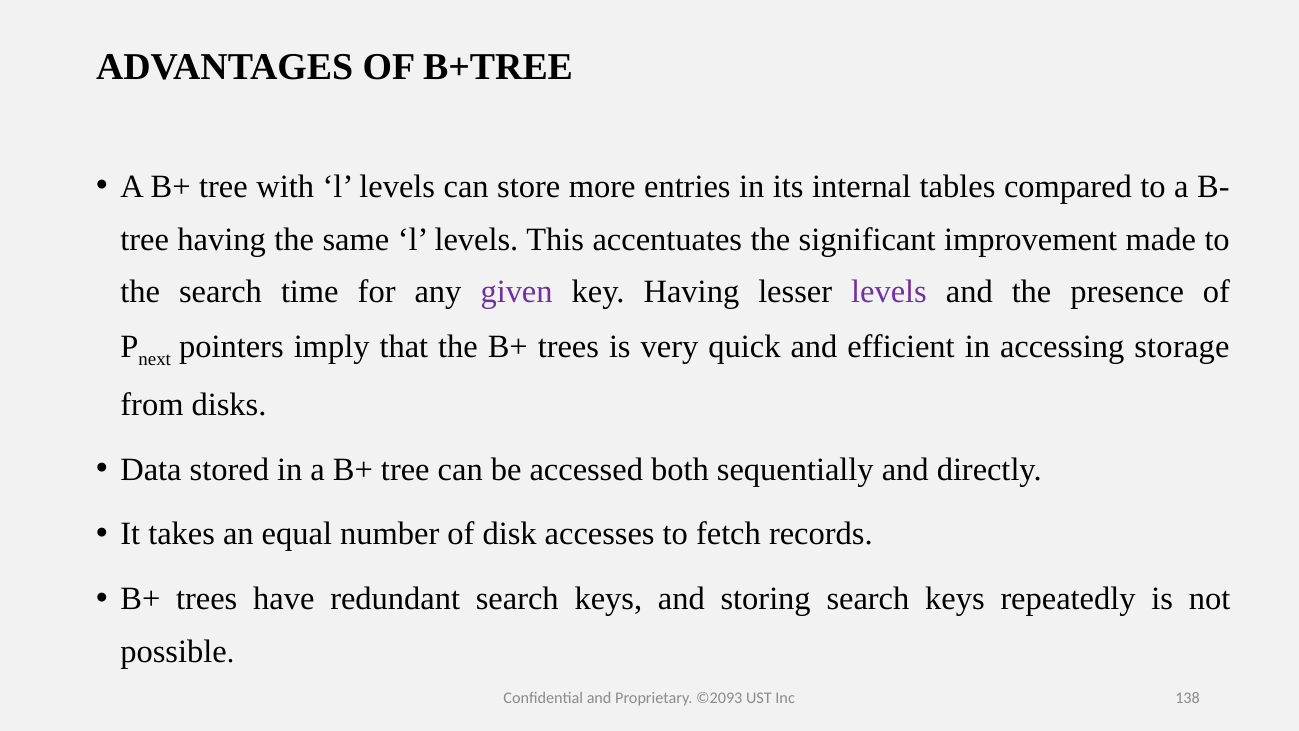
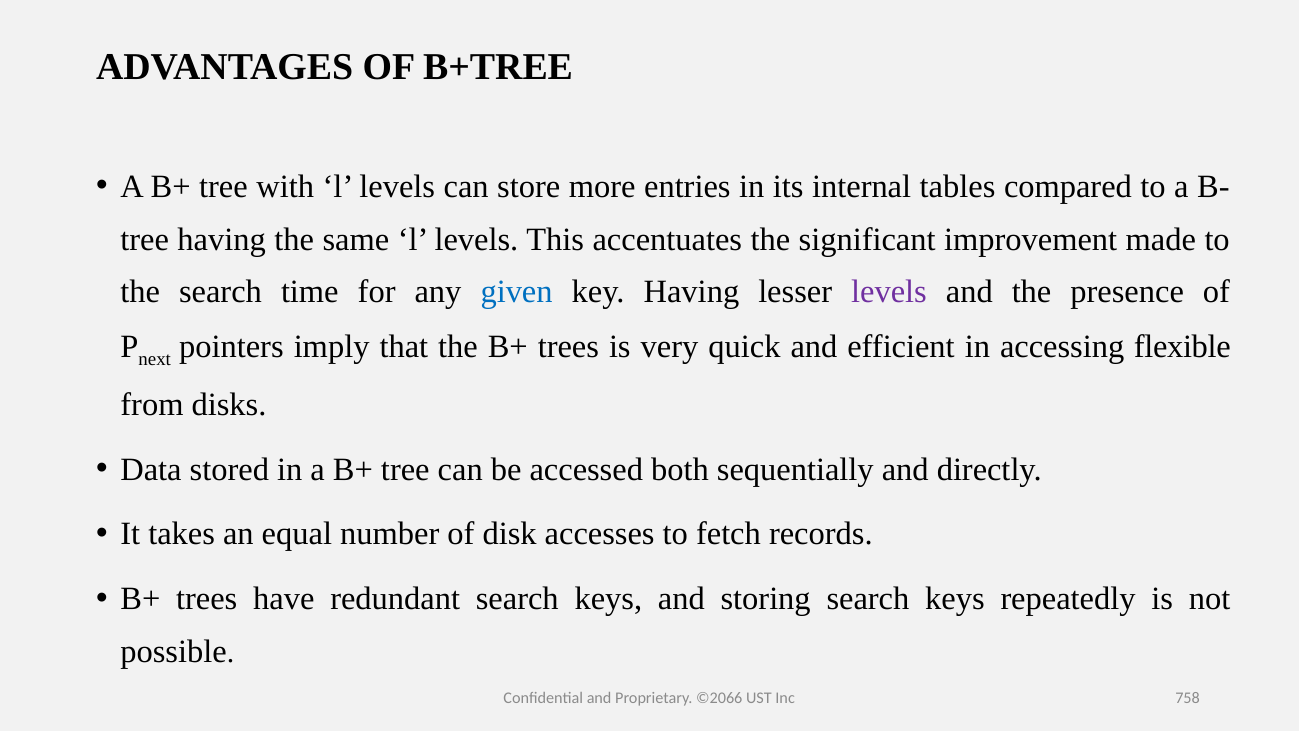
given colour: purple -> blue
storage: storage -> flexible
©2093: ©2093 -> ©2066
138: 138 -> 758
